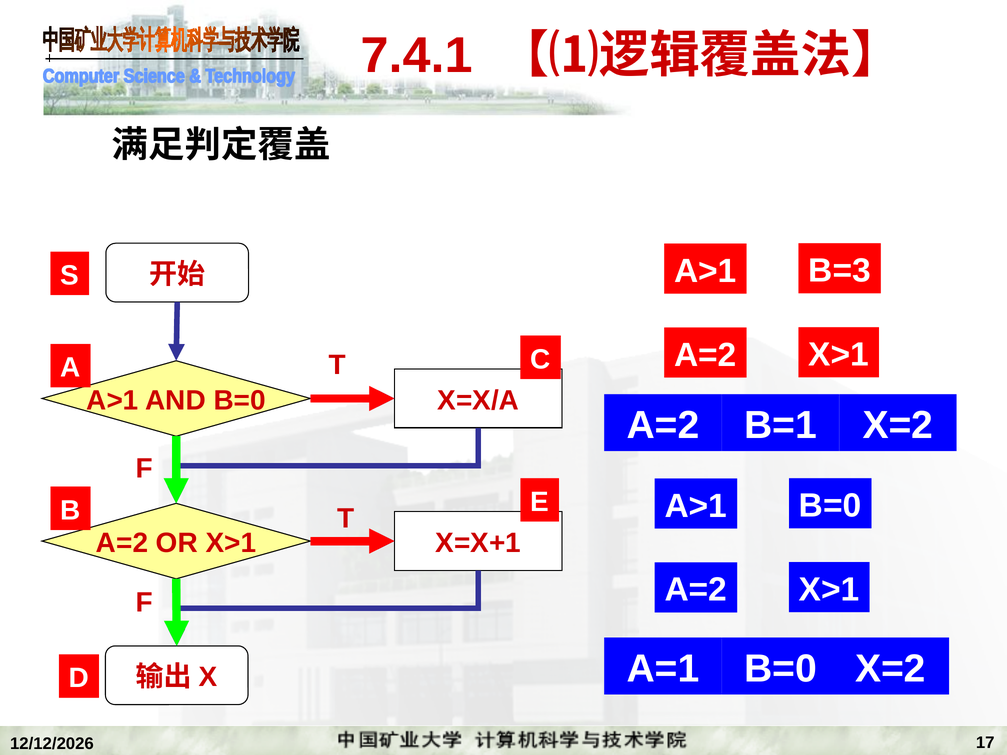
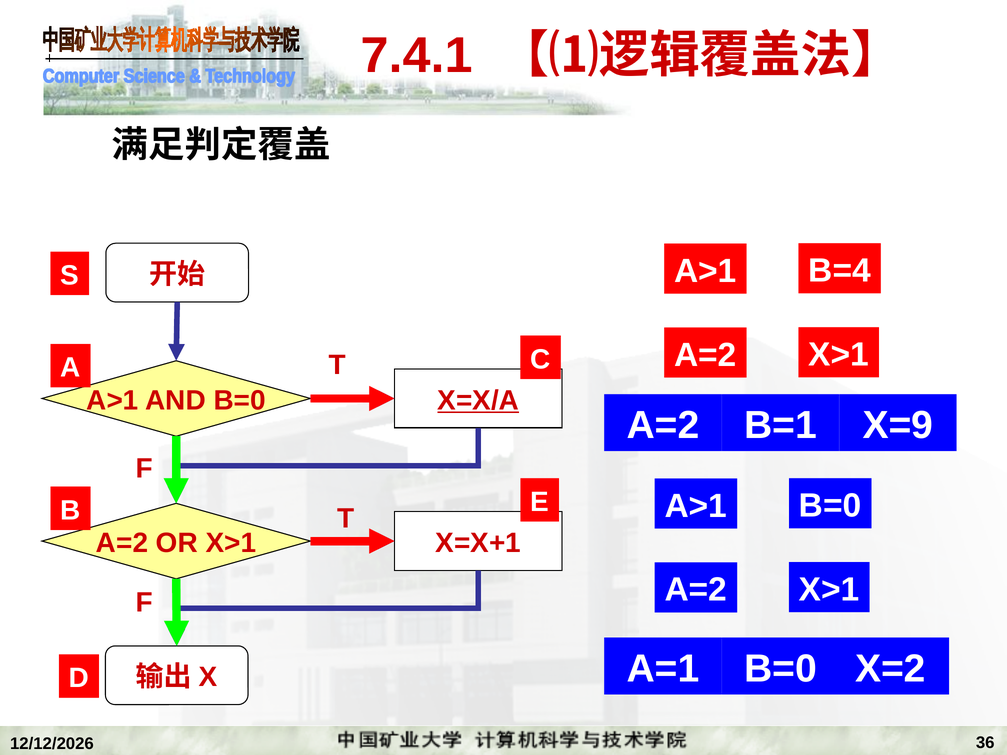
B=3: B=3 -> B=4
X=X/A underline: none -> present
B=1 X=2: X=2 -> X=9
17: 17 -> 36
